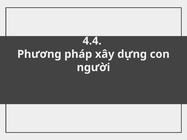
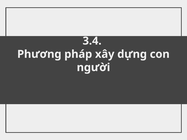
4.4: 4.4 -> 3.4
